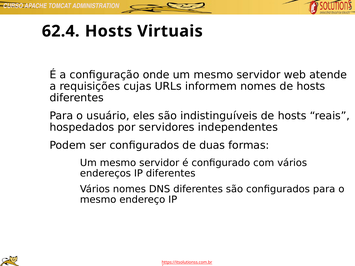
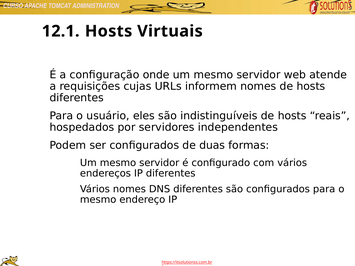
62.4: 62.4 -> 12.1
